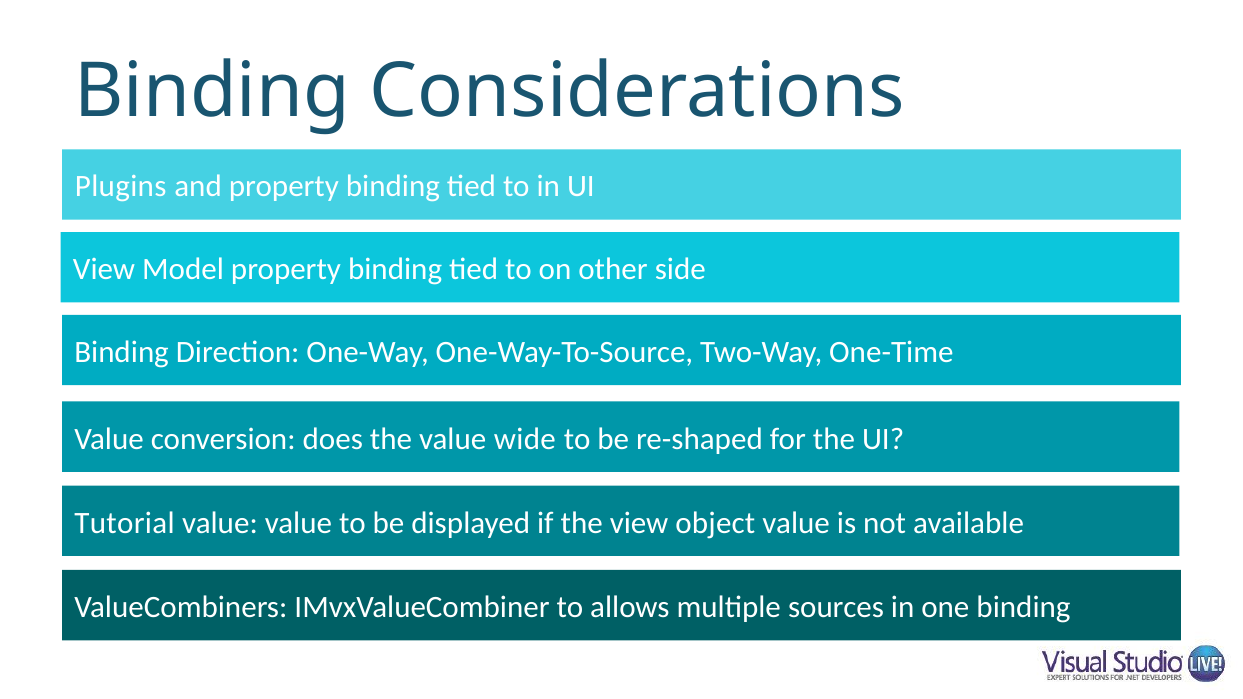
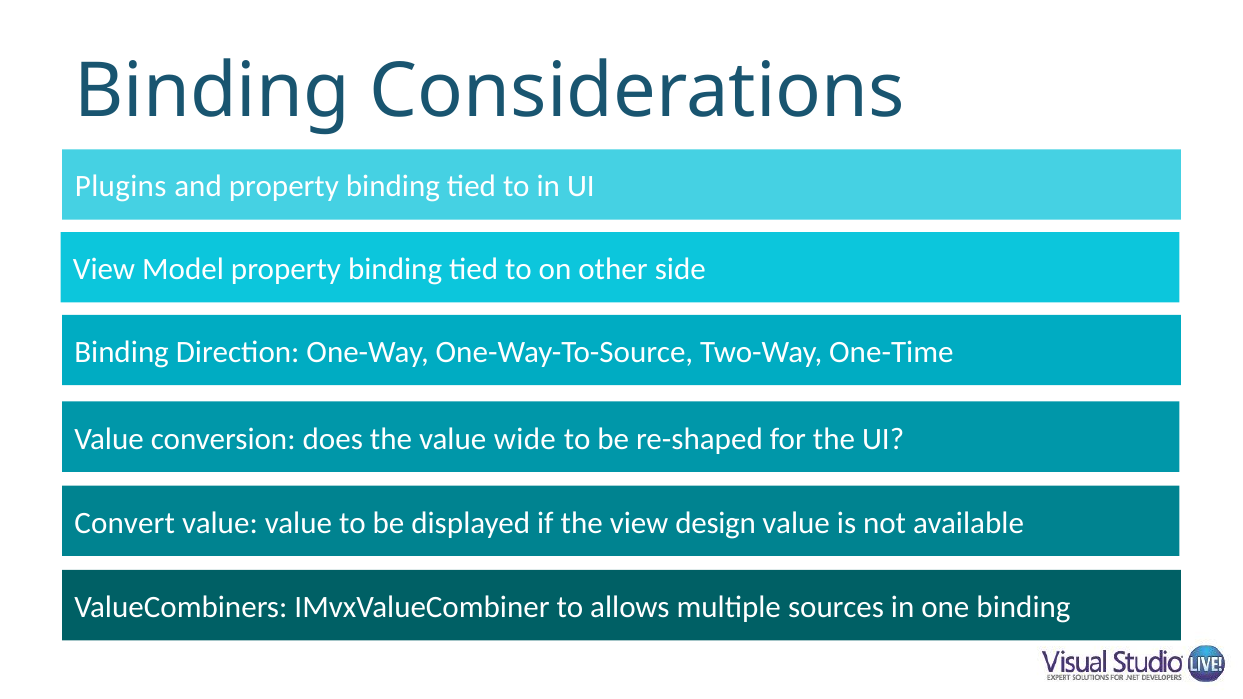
Tutorial: Tutorial -> Convert
object: object -> design
